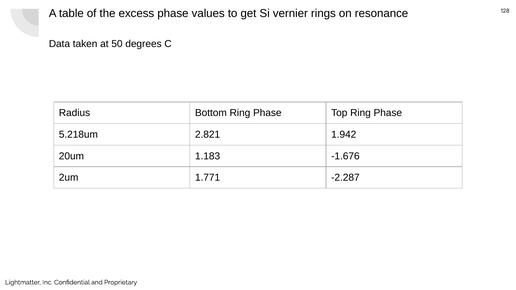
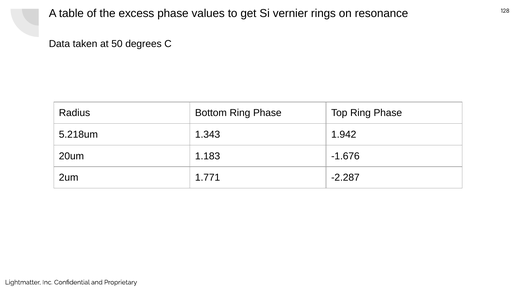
2.821: 2.821 -> 1.343
